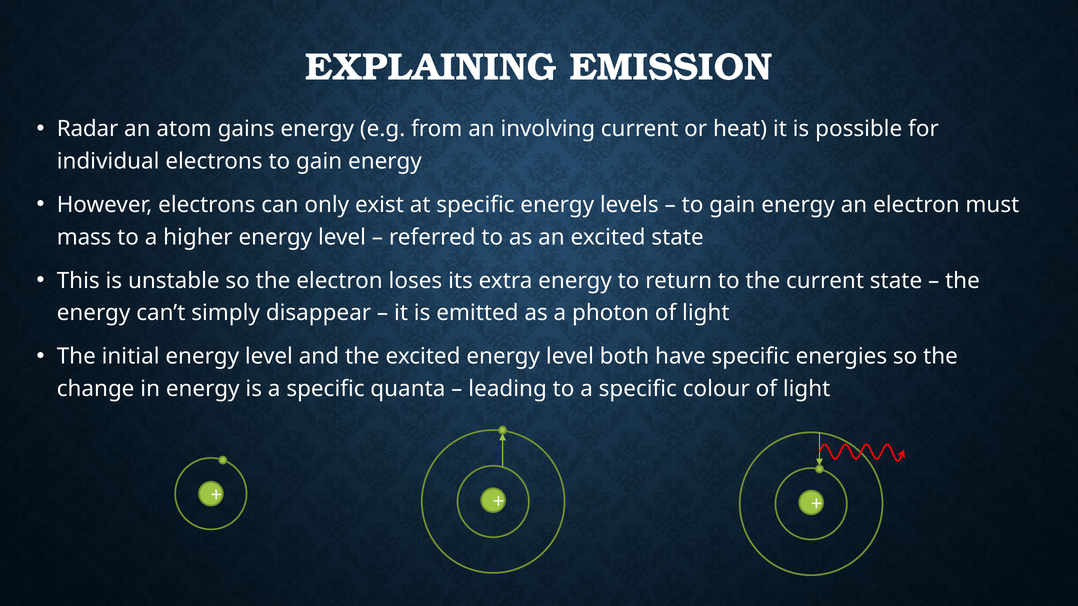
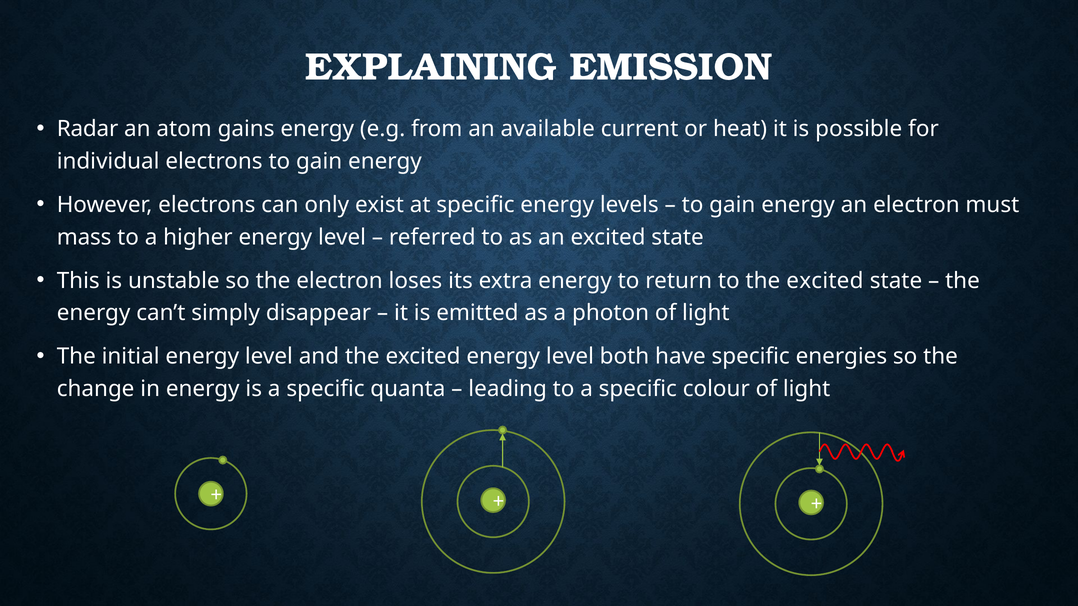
involving: involving -> available
to the current: current -> excited
